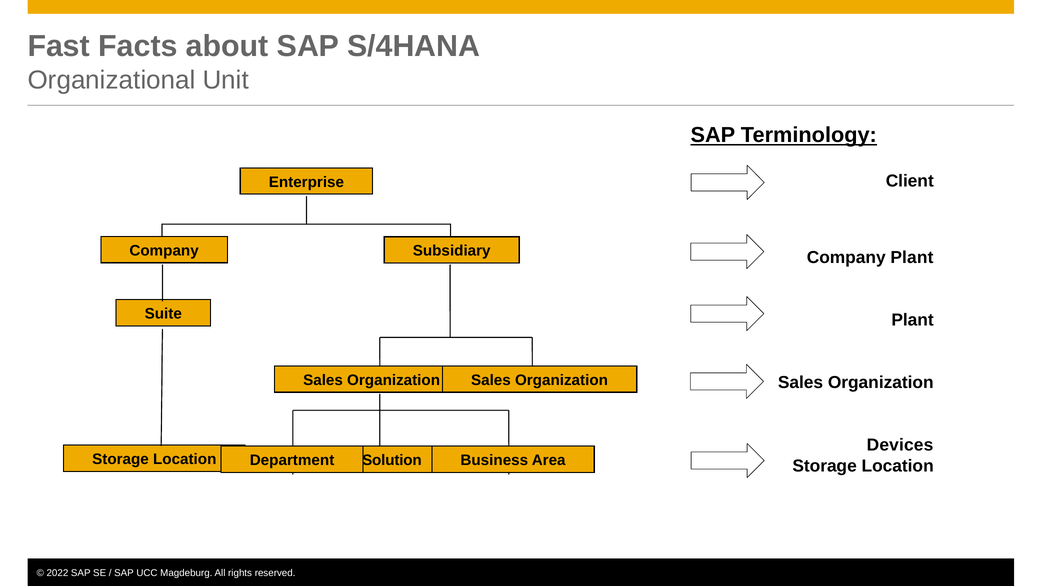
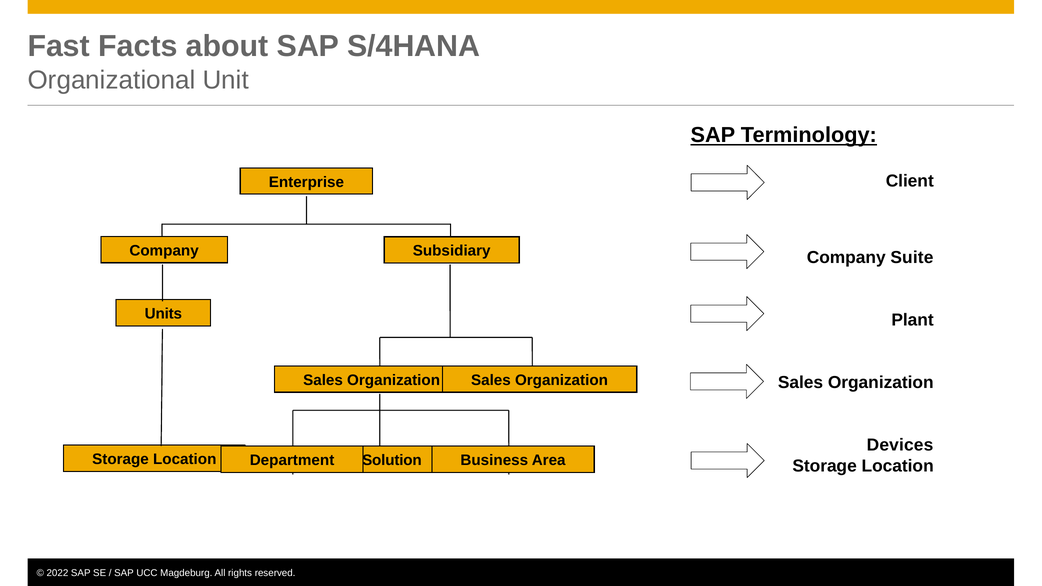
Company Plant: Plant -> Suite
Suite: Suite -> Units
